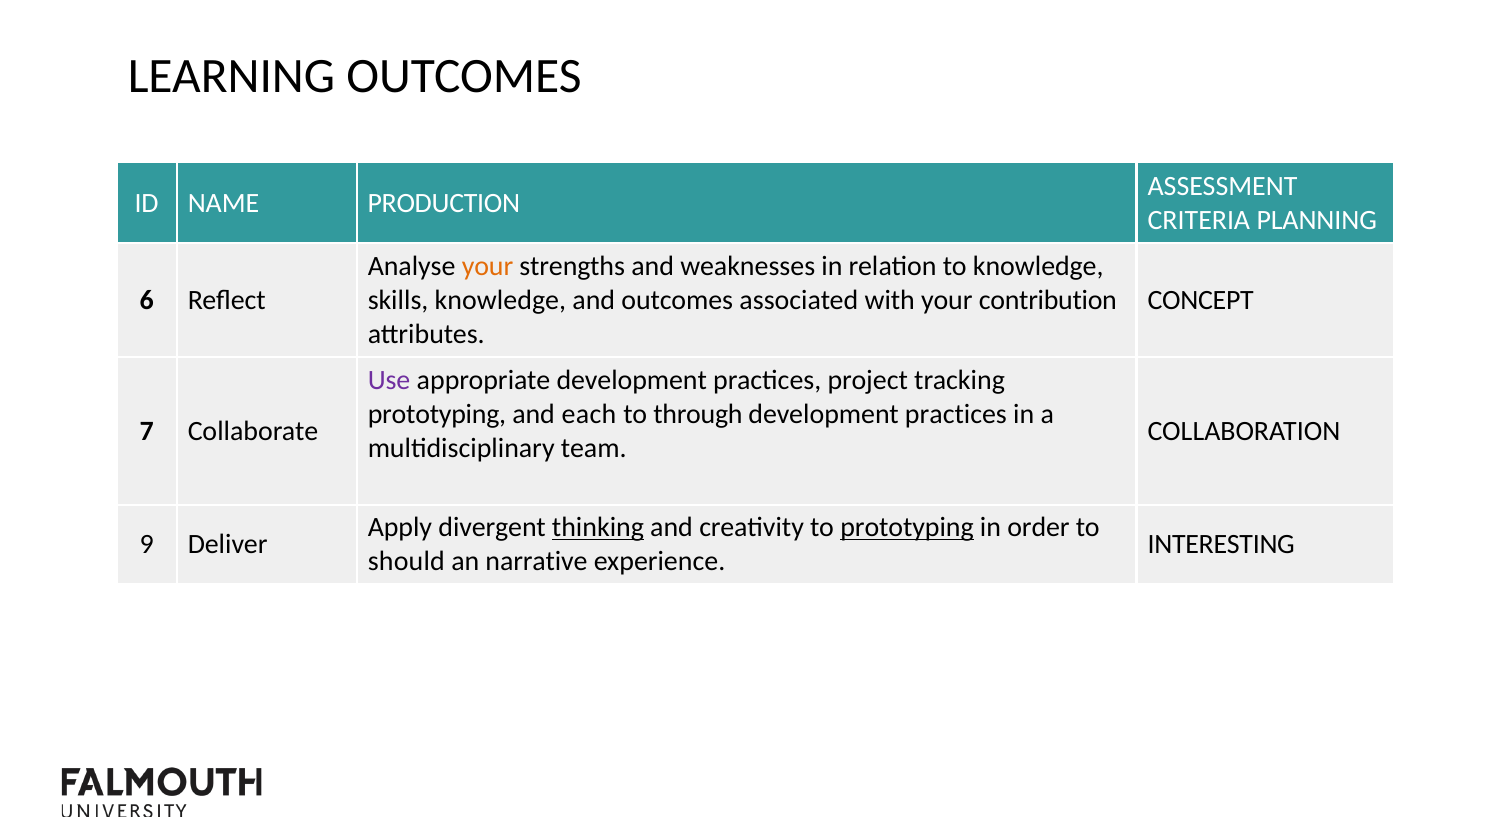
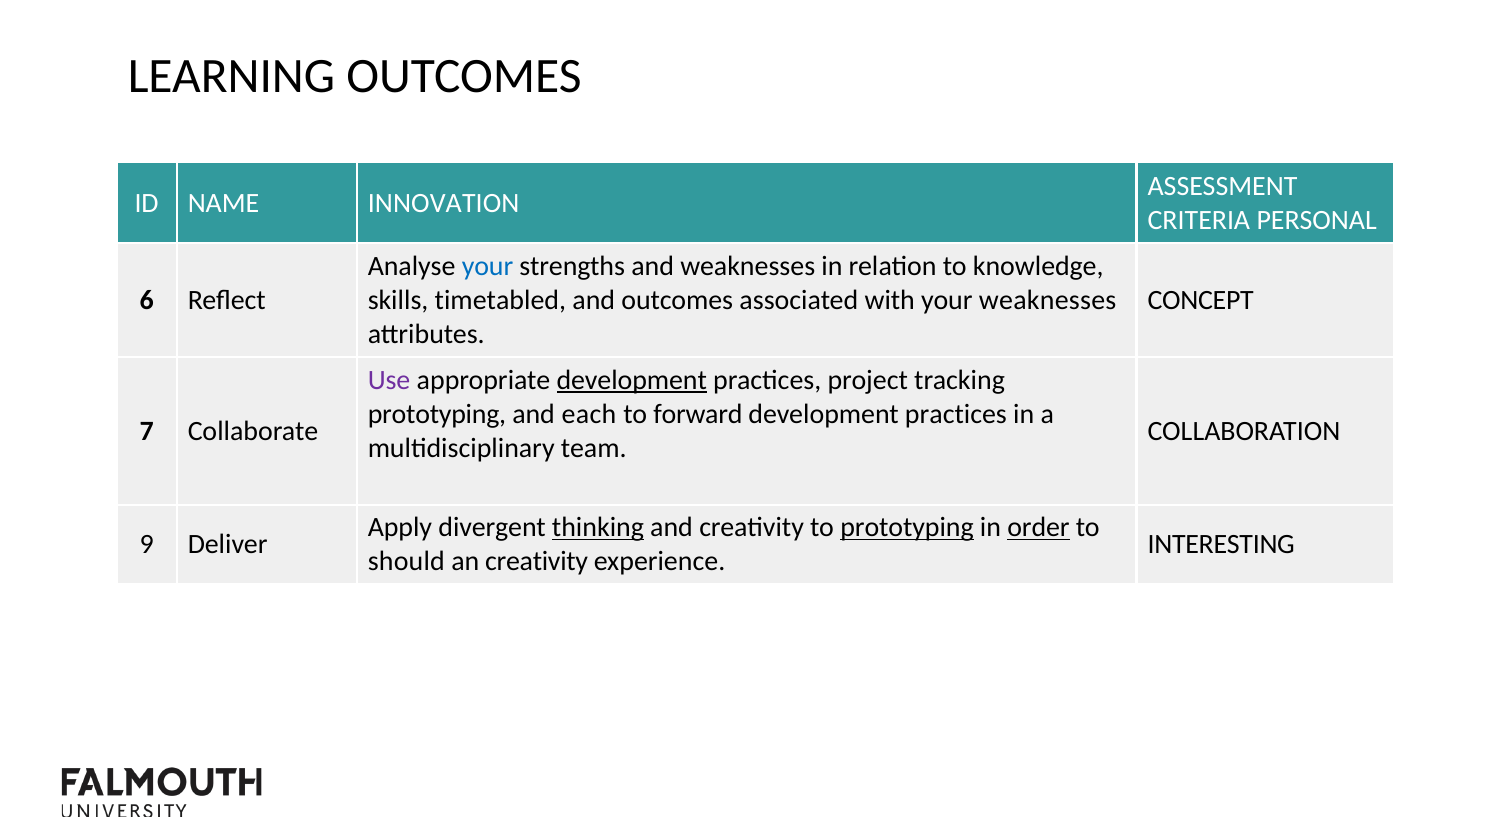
PRODUCTION: PRODUCTION -> INNOVATION
PLANNING: PLANNING -> PERSONAL
your at (488, 267) colour: orange -> blue
skills knowledge: knowledge -> timetabled
your contribution: contribution -> weaknesses
development at (632, 380) underline: none -> present
through: through -> forward
order underline: none -> present
an narrative: narrative -> creativity
